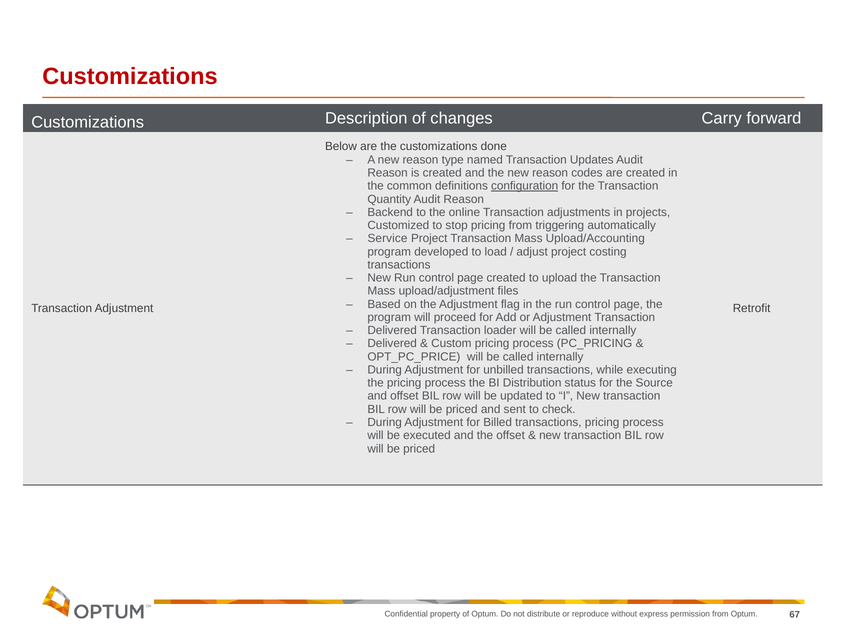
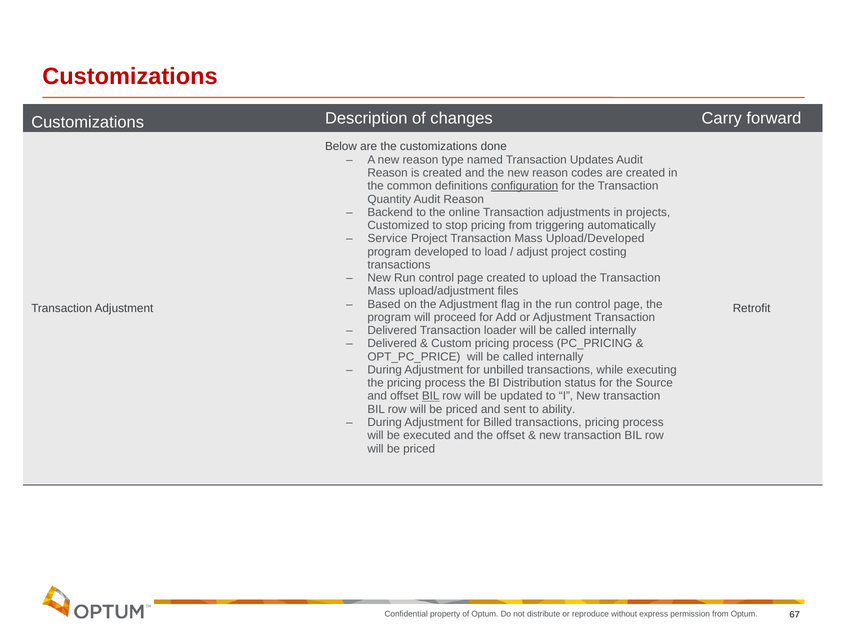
Upload/Accounting: Upload/Accounting -> Upload/Developed
BIL at (431, 396) underline: none -> present
check: check -> ability
